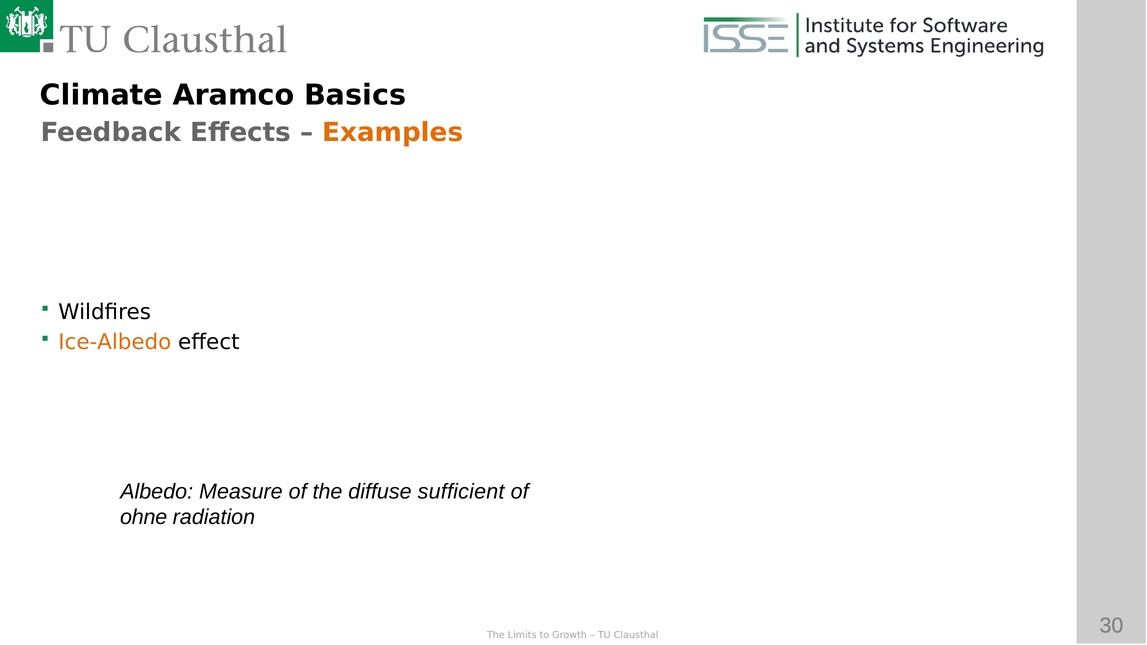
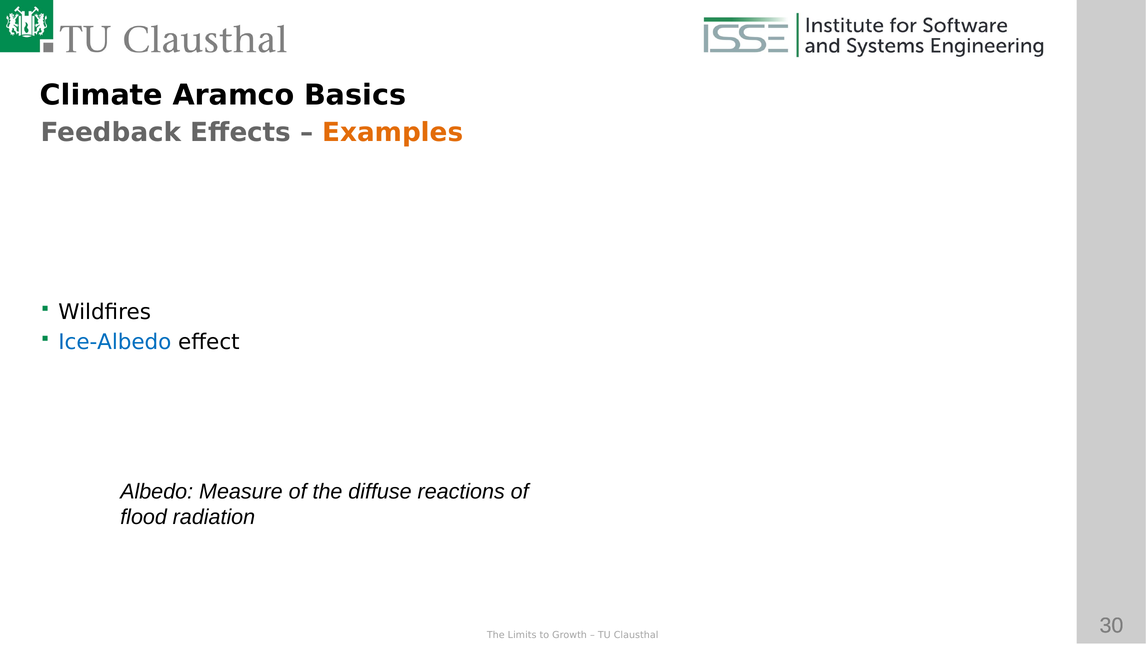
Ice-Albedo colour: orange -> blue
sufficient: sufficient -> reactions
ohne: ohne -> flood
